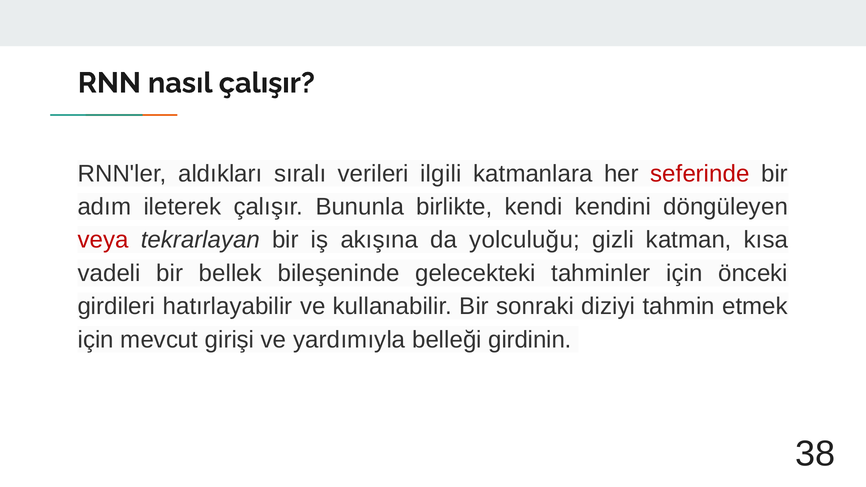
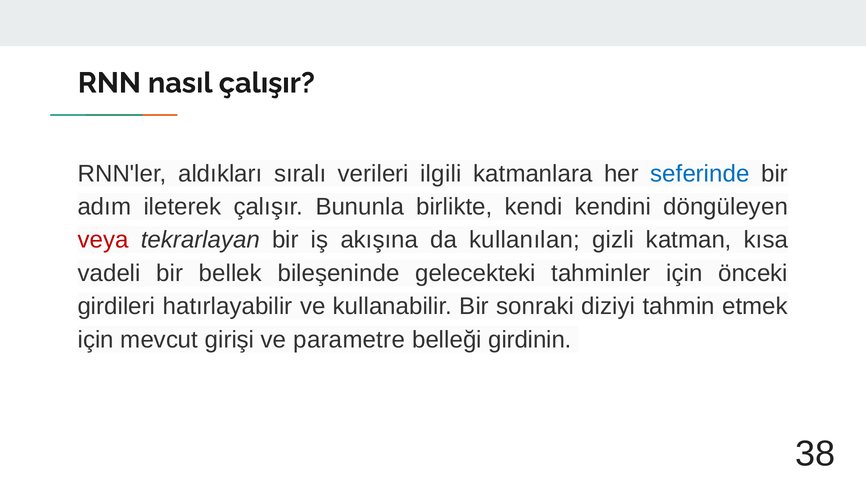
seferinde colour: red -> blue
yolculuğu: yolculuğu -> kullanılan
yardımıyla: yardımıyla -> parametre
